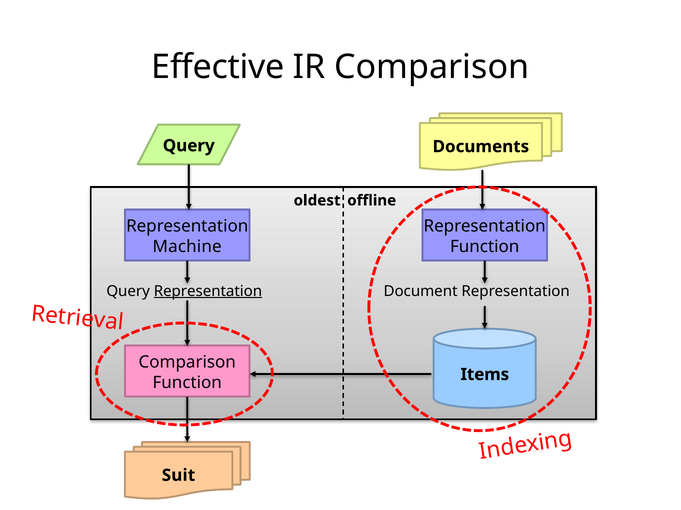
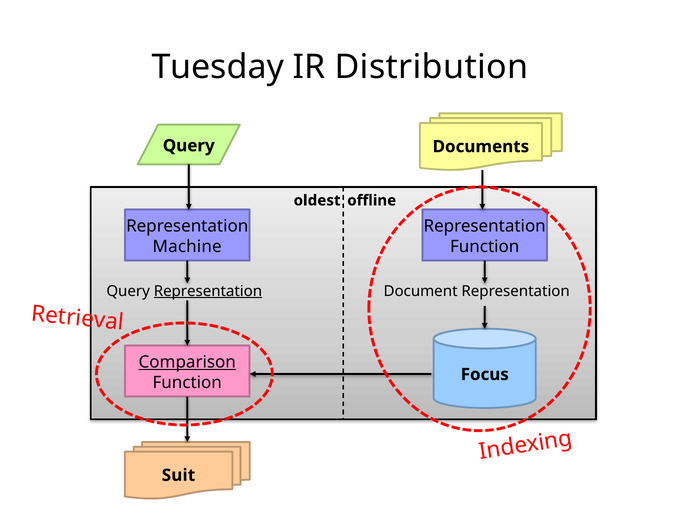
Effective: Effective -> Tuesday
IR Comparison: Comparison -> Distribution
Comparison at (187, 363) underline: none -> present
Items: Items -> Focus
